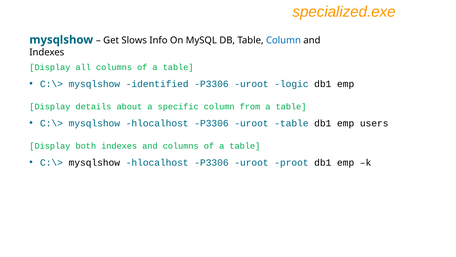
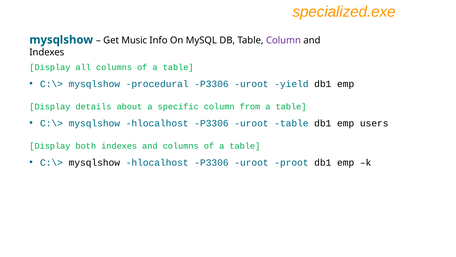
Slows: Slows -> Music
Column at (283, 40) colour: blue -> purple
identified: identified -> procedural
logic: logic -> yield
